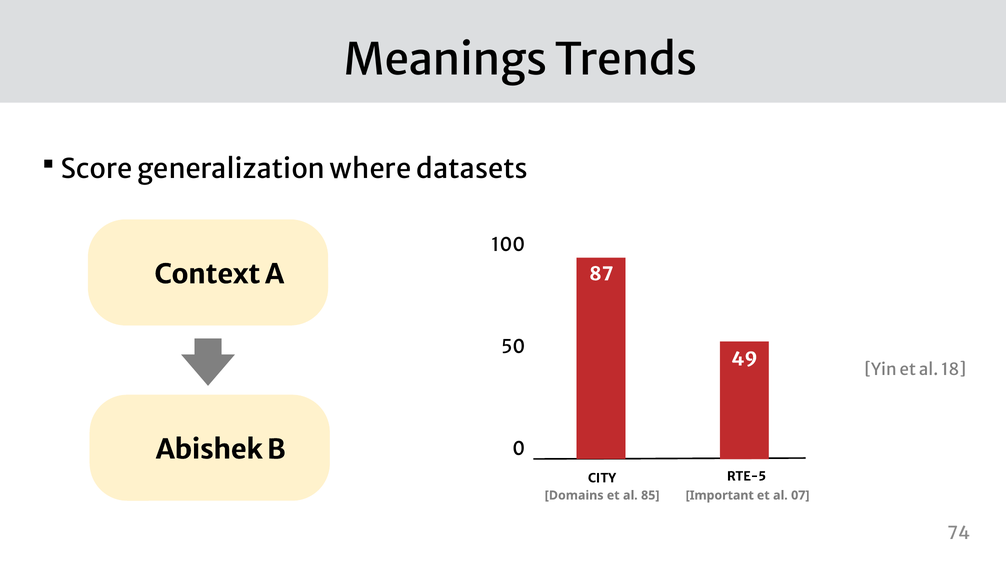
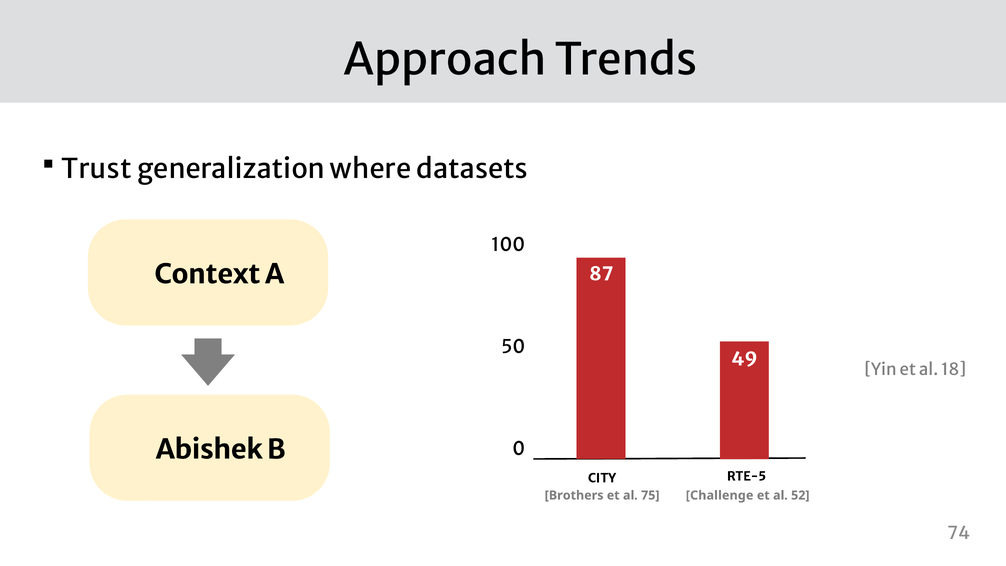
Meanings: Meanings -> Approach
Score: Score -> Trust
Domains: Domains -> Brothers
85: 85 -> 75
Important: Important -> Challenge
07: 07 -> 52
